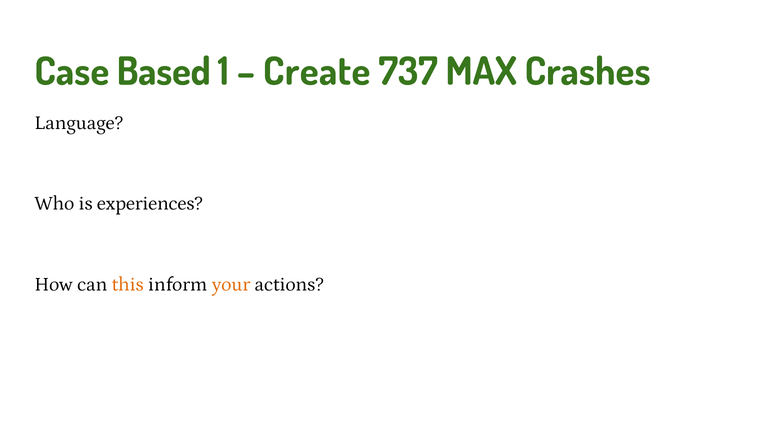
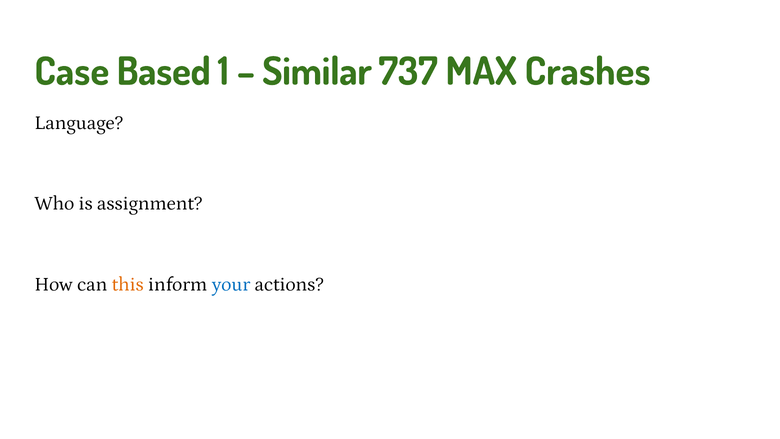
Create: Create -> Similar
experiences: experiences -> assignment
your colour: orange -> blue
